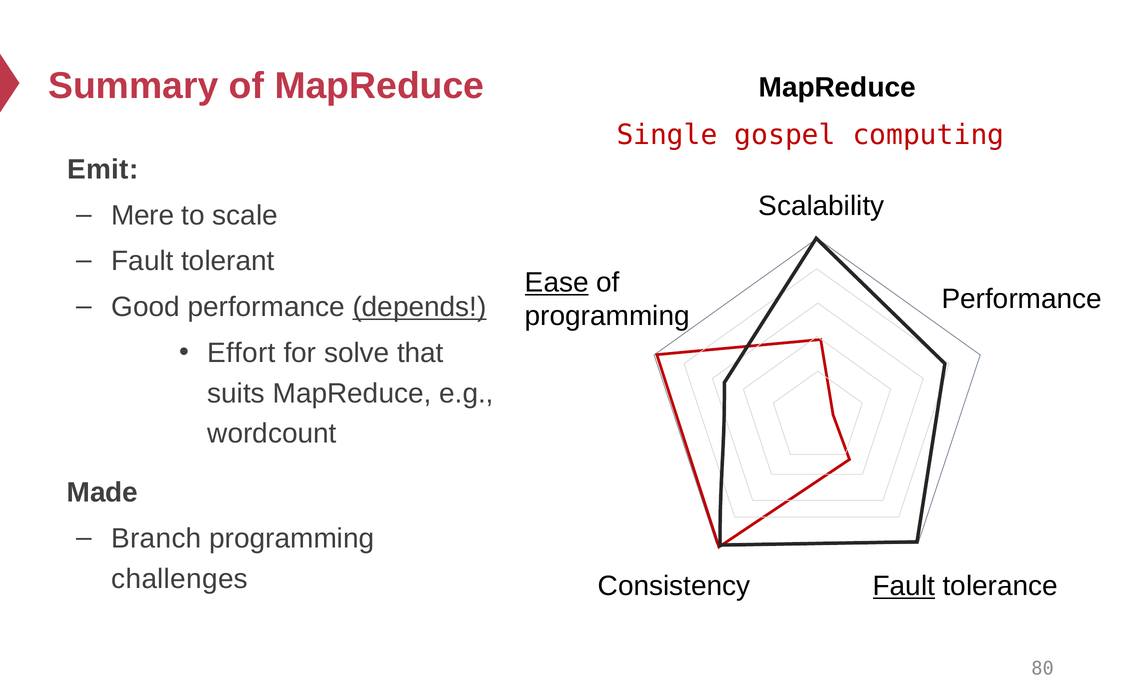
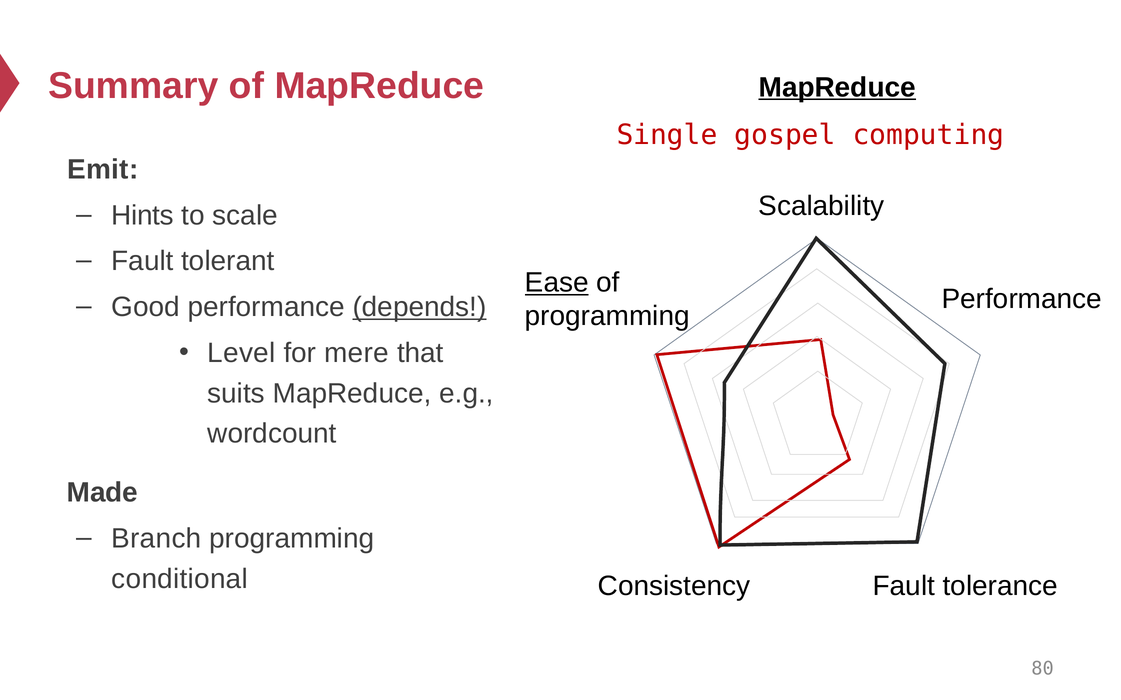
MapReduce at (837, 87) underline: none -> present
Mere: Mere -> Hints
Effort: Effort -> Level
solve: solve -> mere
challenges: challenges -> conditional
Fault at (904, 587) underline: present -> none
